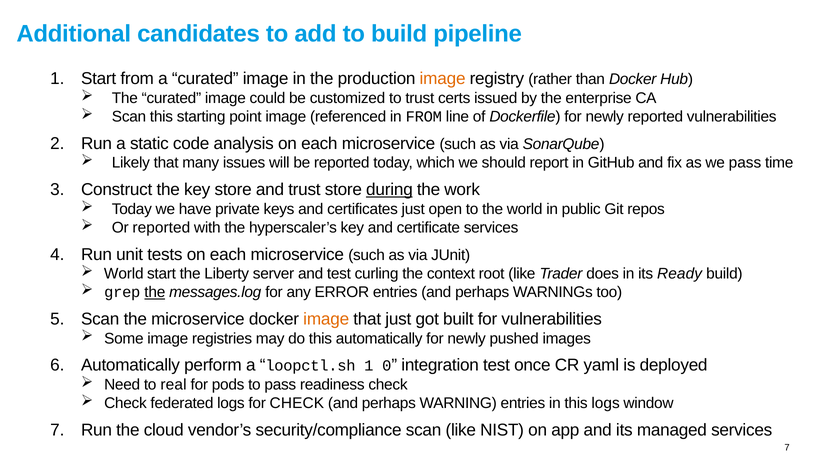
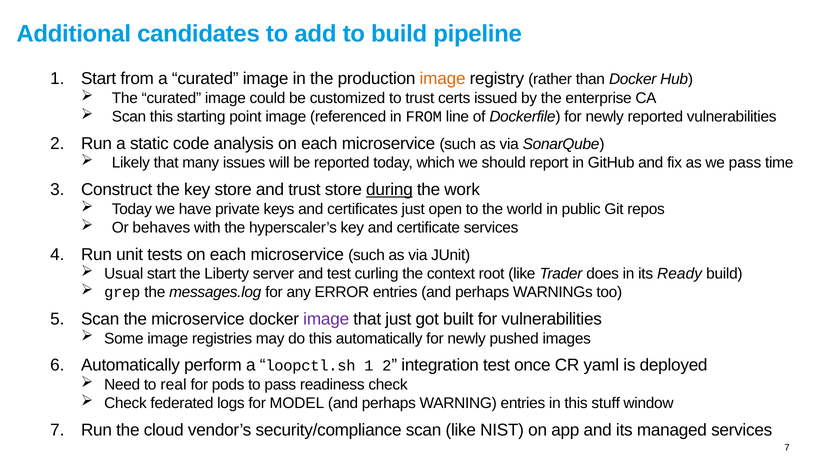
Or reported: reported -> behaves
World at (124, 274): World -> Usual
the at (155, 293) underline: present -> none
image at (326, 319) colour: orange -> purple
1 0: 0 -> 2
for CHECK: CHECK -> MODEL
this logs: logs -> stuff
